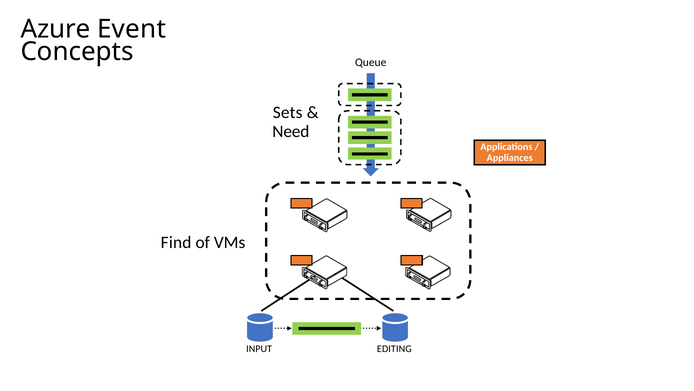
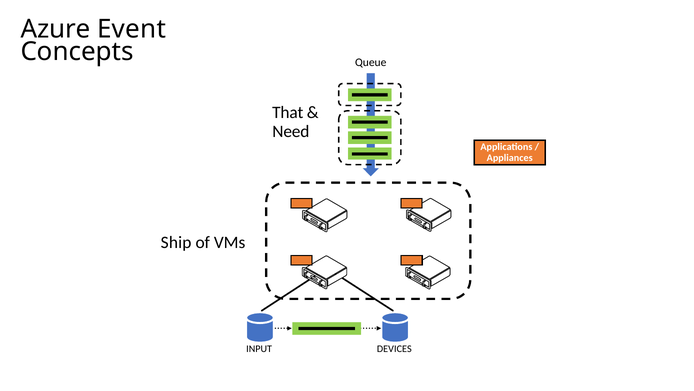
Sets: Sets -> That
Find: Find -> Ship
EDITING: EDITING -> DEVICES
